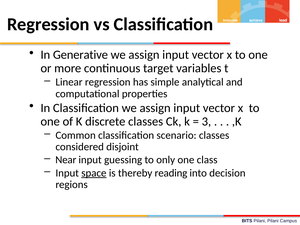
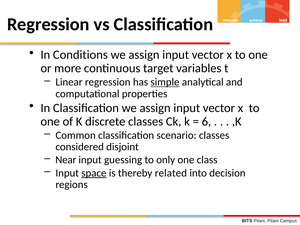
Generative: Generative -> Conditions
simple underline: none -> present
3: 3 -> 6
reading: reading -> related
